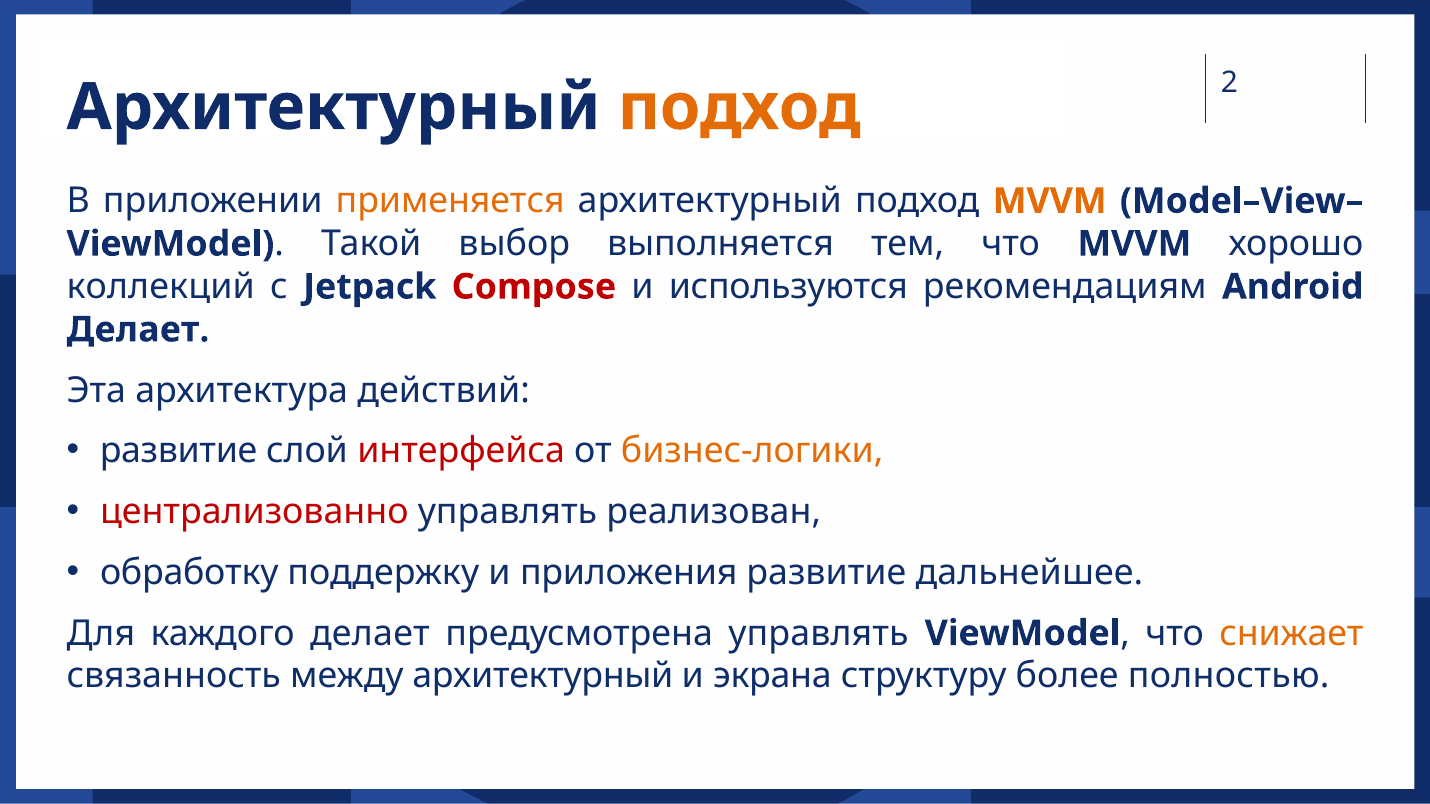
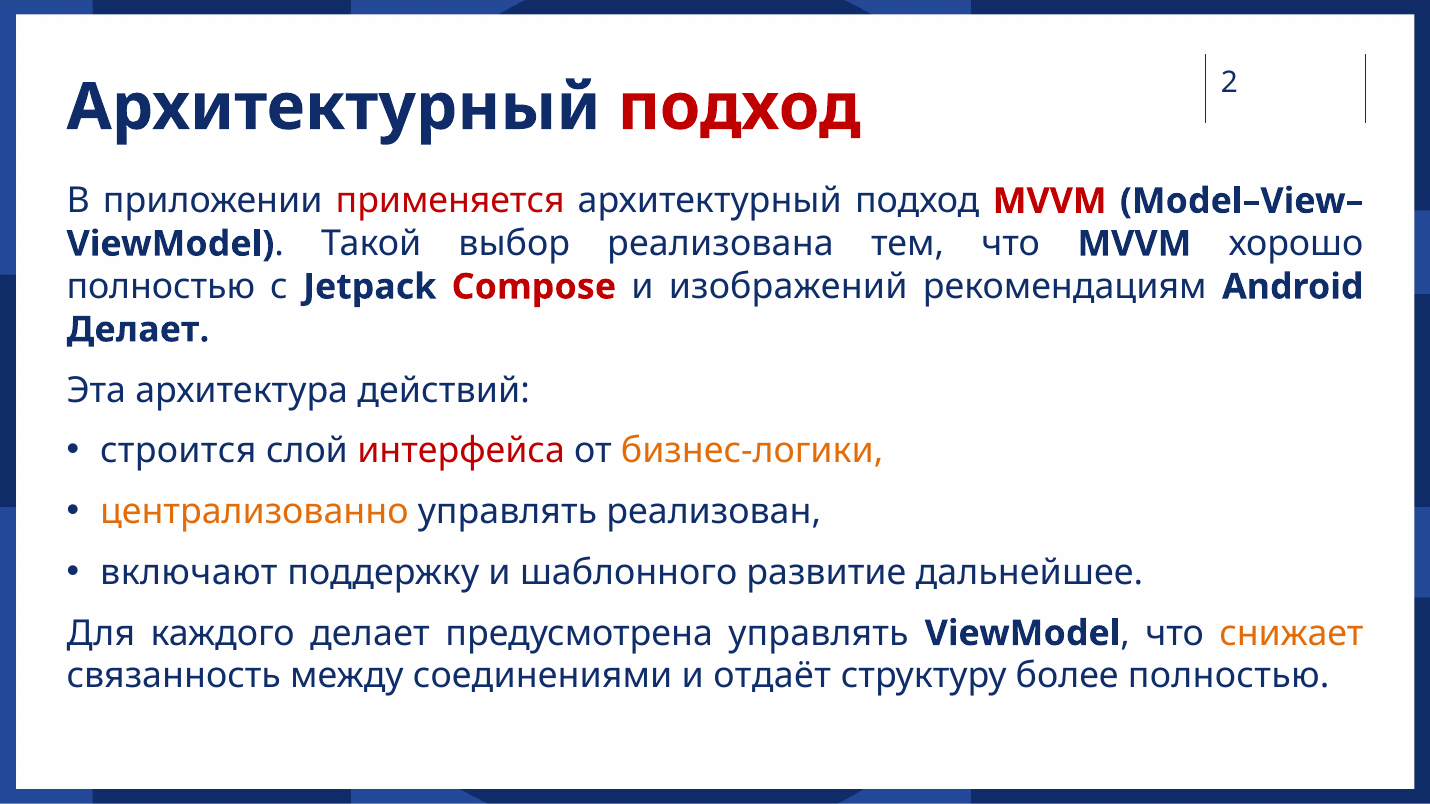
подход at (739, 107) colour: orange -> red
применяется colour: orange -> red
MVVM at (1050, 201) colour: orange -> red
выполняется: выполняется -> реализована
коллекций at (161, 287): коллекций -> полностью
используются: используются -> изображений
развитие at (179, 451): развитие -> строится
централизованно colour: red -> orange
обработку: обработку -> включают
приложения: приложения -> шаблонного
между архитектурный: архитектурный -> соединениями
экрана: экрана -> отдаёт
